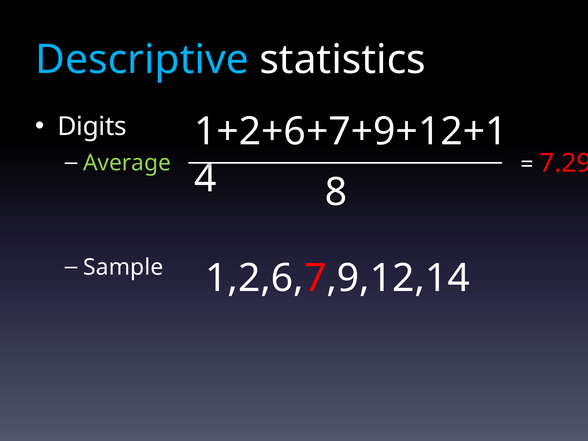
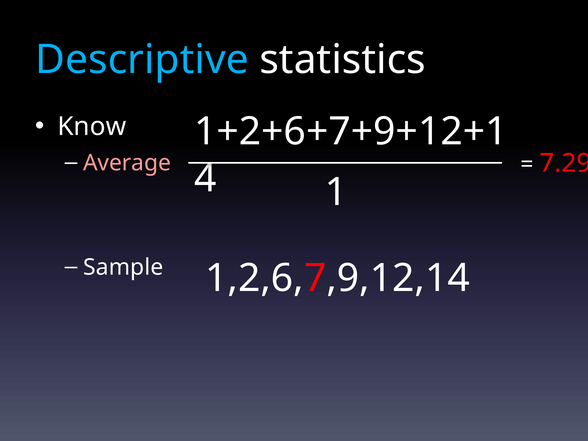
Digits: Digits -> Know
Average colour: light green -> pink
8: 8 -> 1
